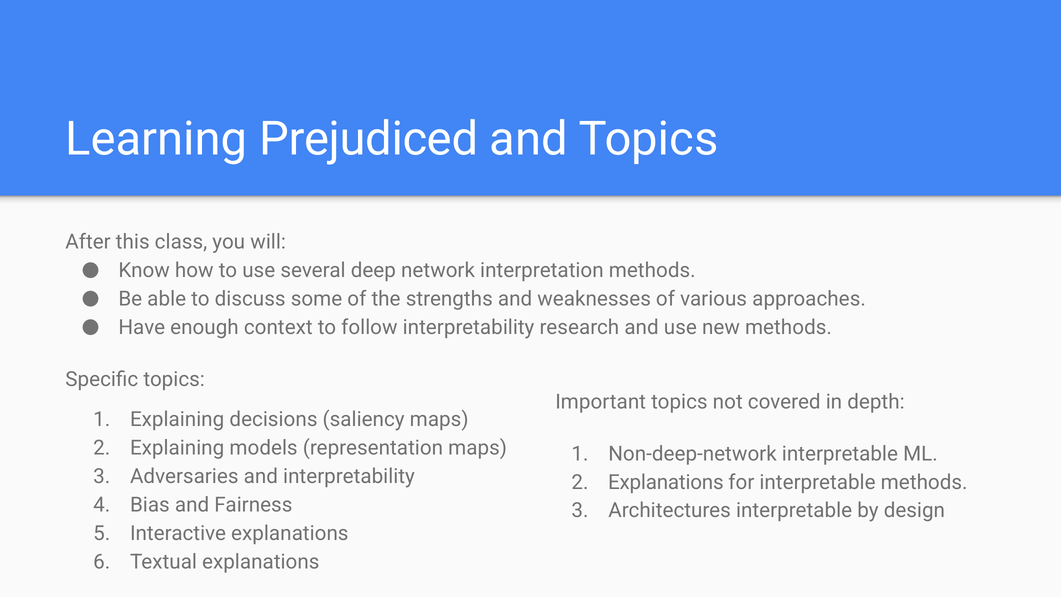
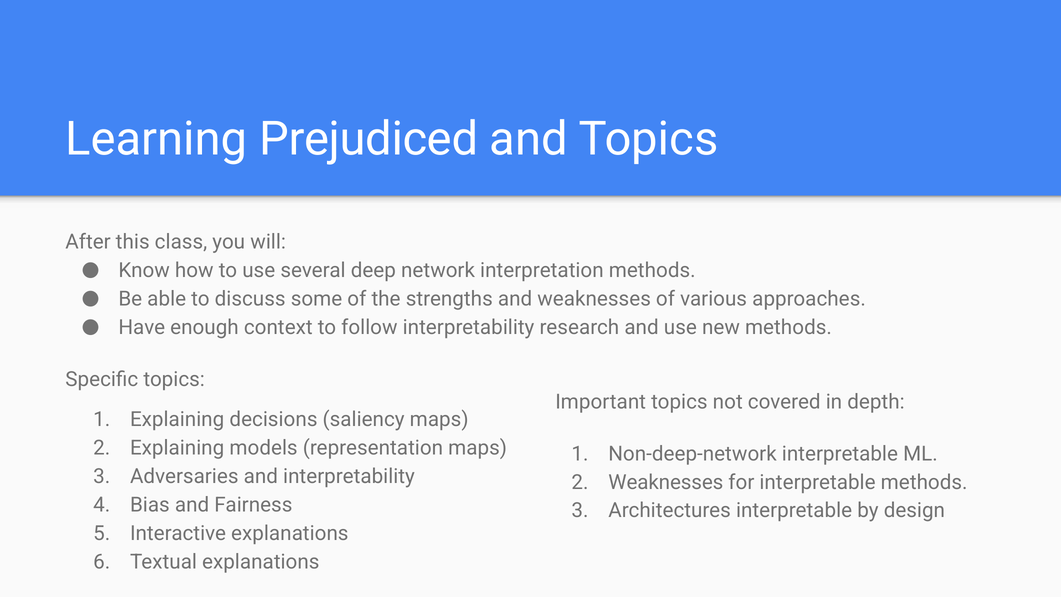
Explanations at (666, 482): Explanations -> Weaknesses
